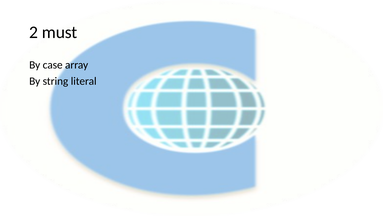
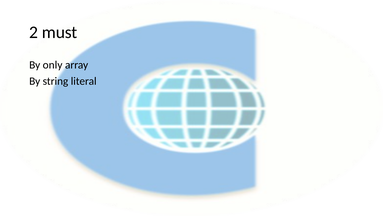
case: case -> only
